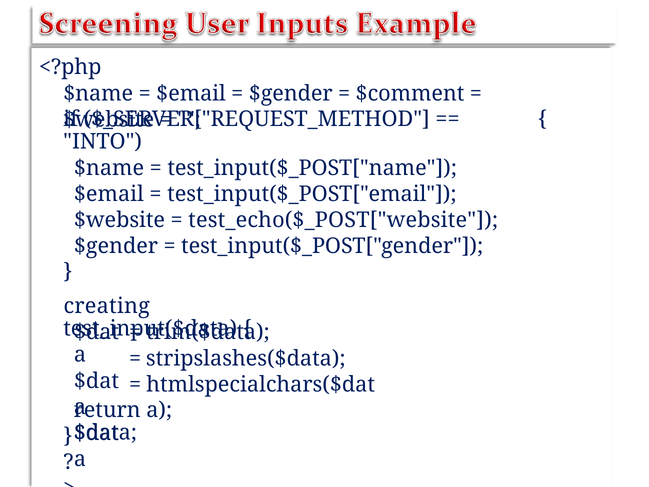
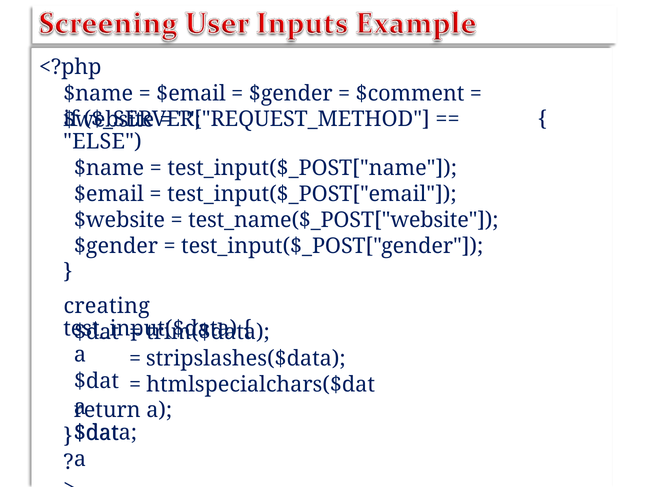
INTO: INTO -> ELSE
test_echo($_POST["website: test_echo($_POST["website -> test_name($_POST["website
